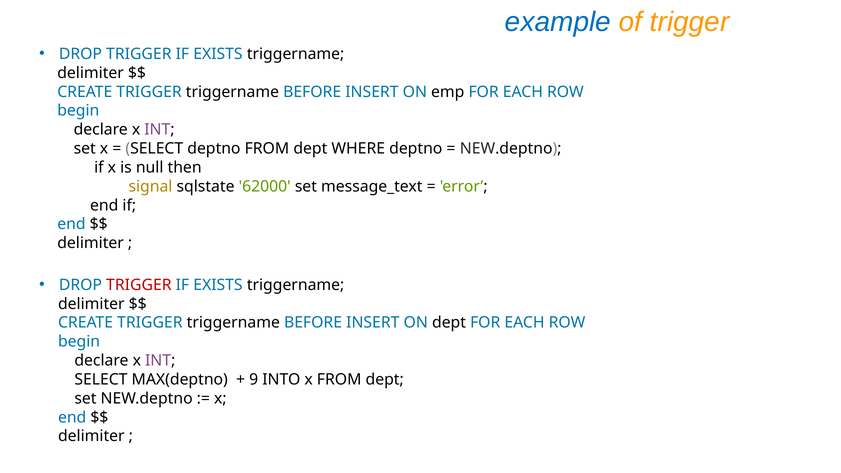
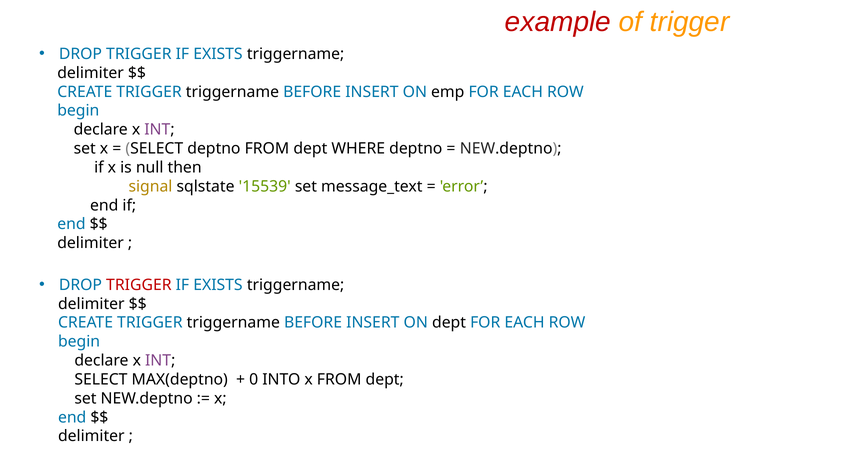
example colour: blue -> red
62000: 62000 -> 15539
9: 9 -> 0
